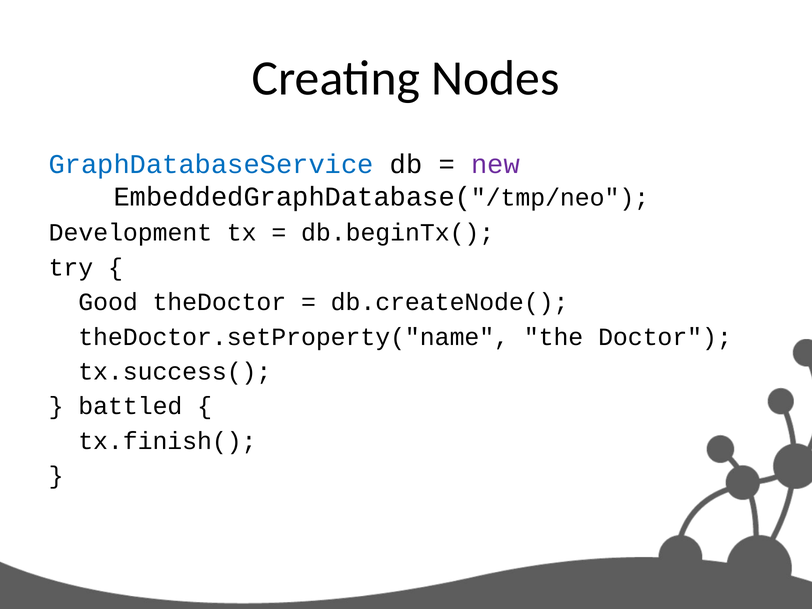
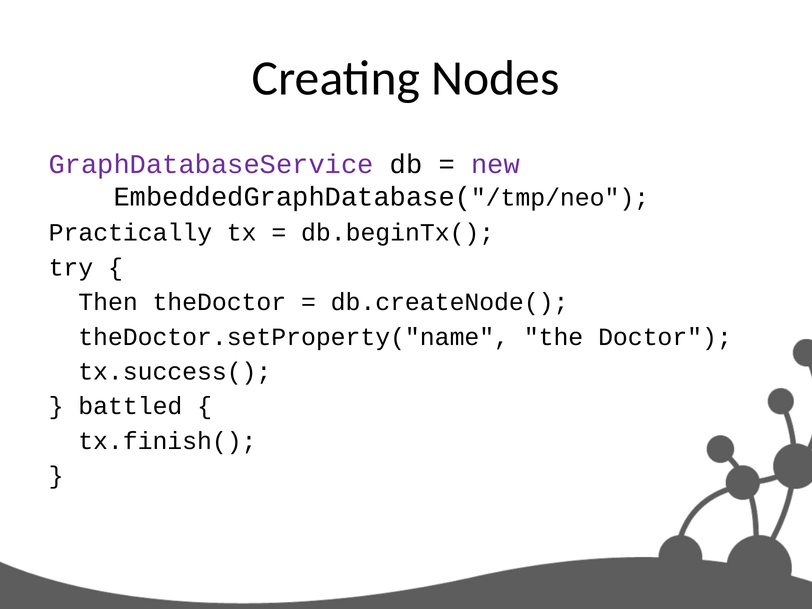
GraphDatabaseService colour: blue -> purple
Development: Development -> Practically
Good: Good -> Then
